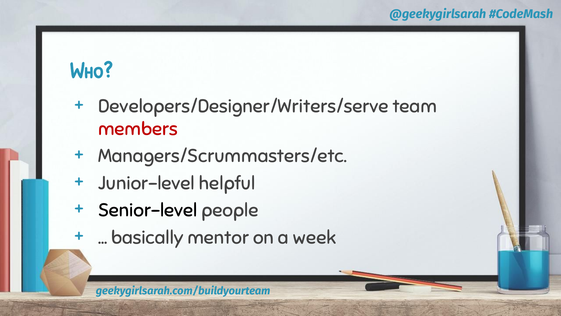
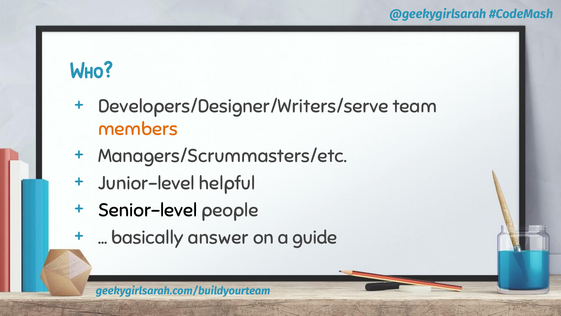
members colour: red -> orange
mentor: mentor -> answer
week: week -> guide
